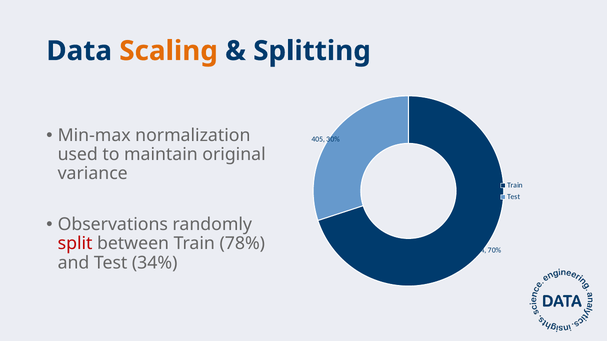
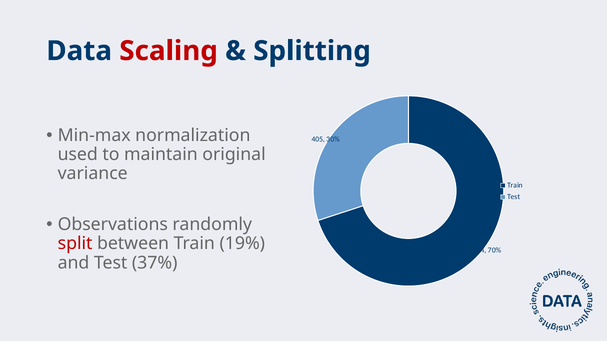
Scaling colour: orange -> red
78%: 78% -> 19%
34%: 34% -> 37%
